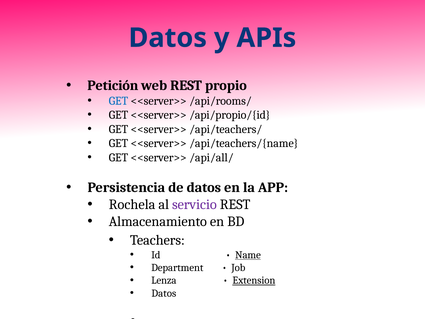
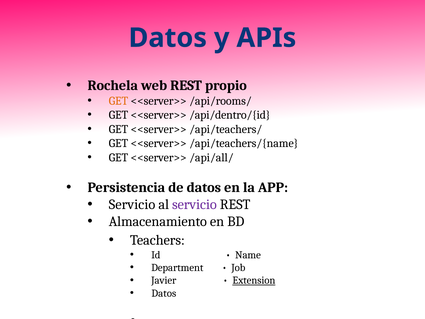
Petición: Petición -> Rochela
GET at (118, 101) colour: blue -> orange
/api/propio/{id: /api/propio/{id -> /api/dentro/{id
Rochela at (132, 204): Rochela -> Servicio
Name underline: present -> none
Lenza: Lenza -> Javier
